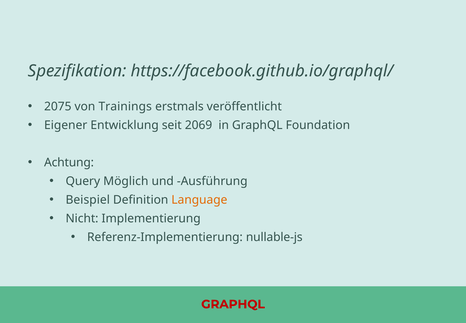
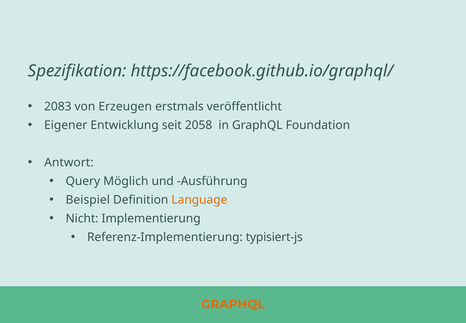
2075: 2075 -> 2083
Trainings: Trainings -> Erzeugen
2069: 2069 -> 2058
Achtung: Achtung -> Antwort
nullable-js: nullable-js -> typisiert-js
GRAPHQL at (233, 304) colour: red -> orange
